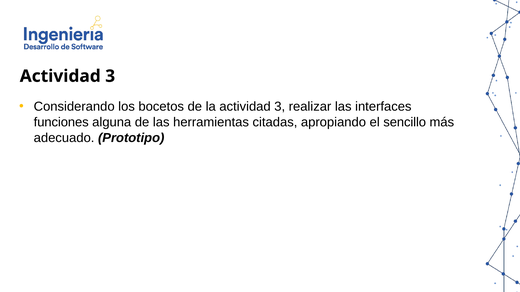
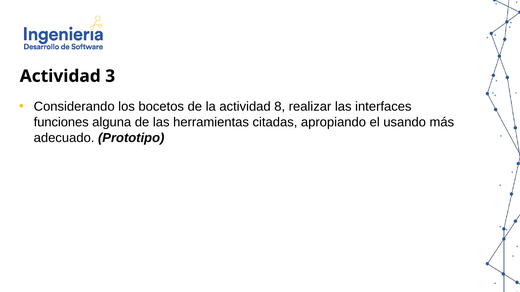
la actividad 3: 3 -> 8
sencillo: sencillo -> usando
